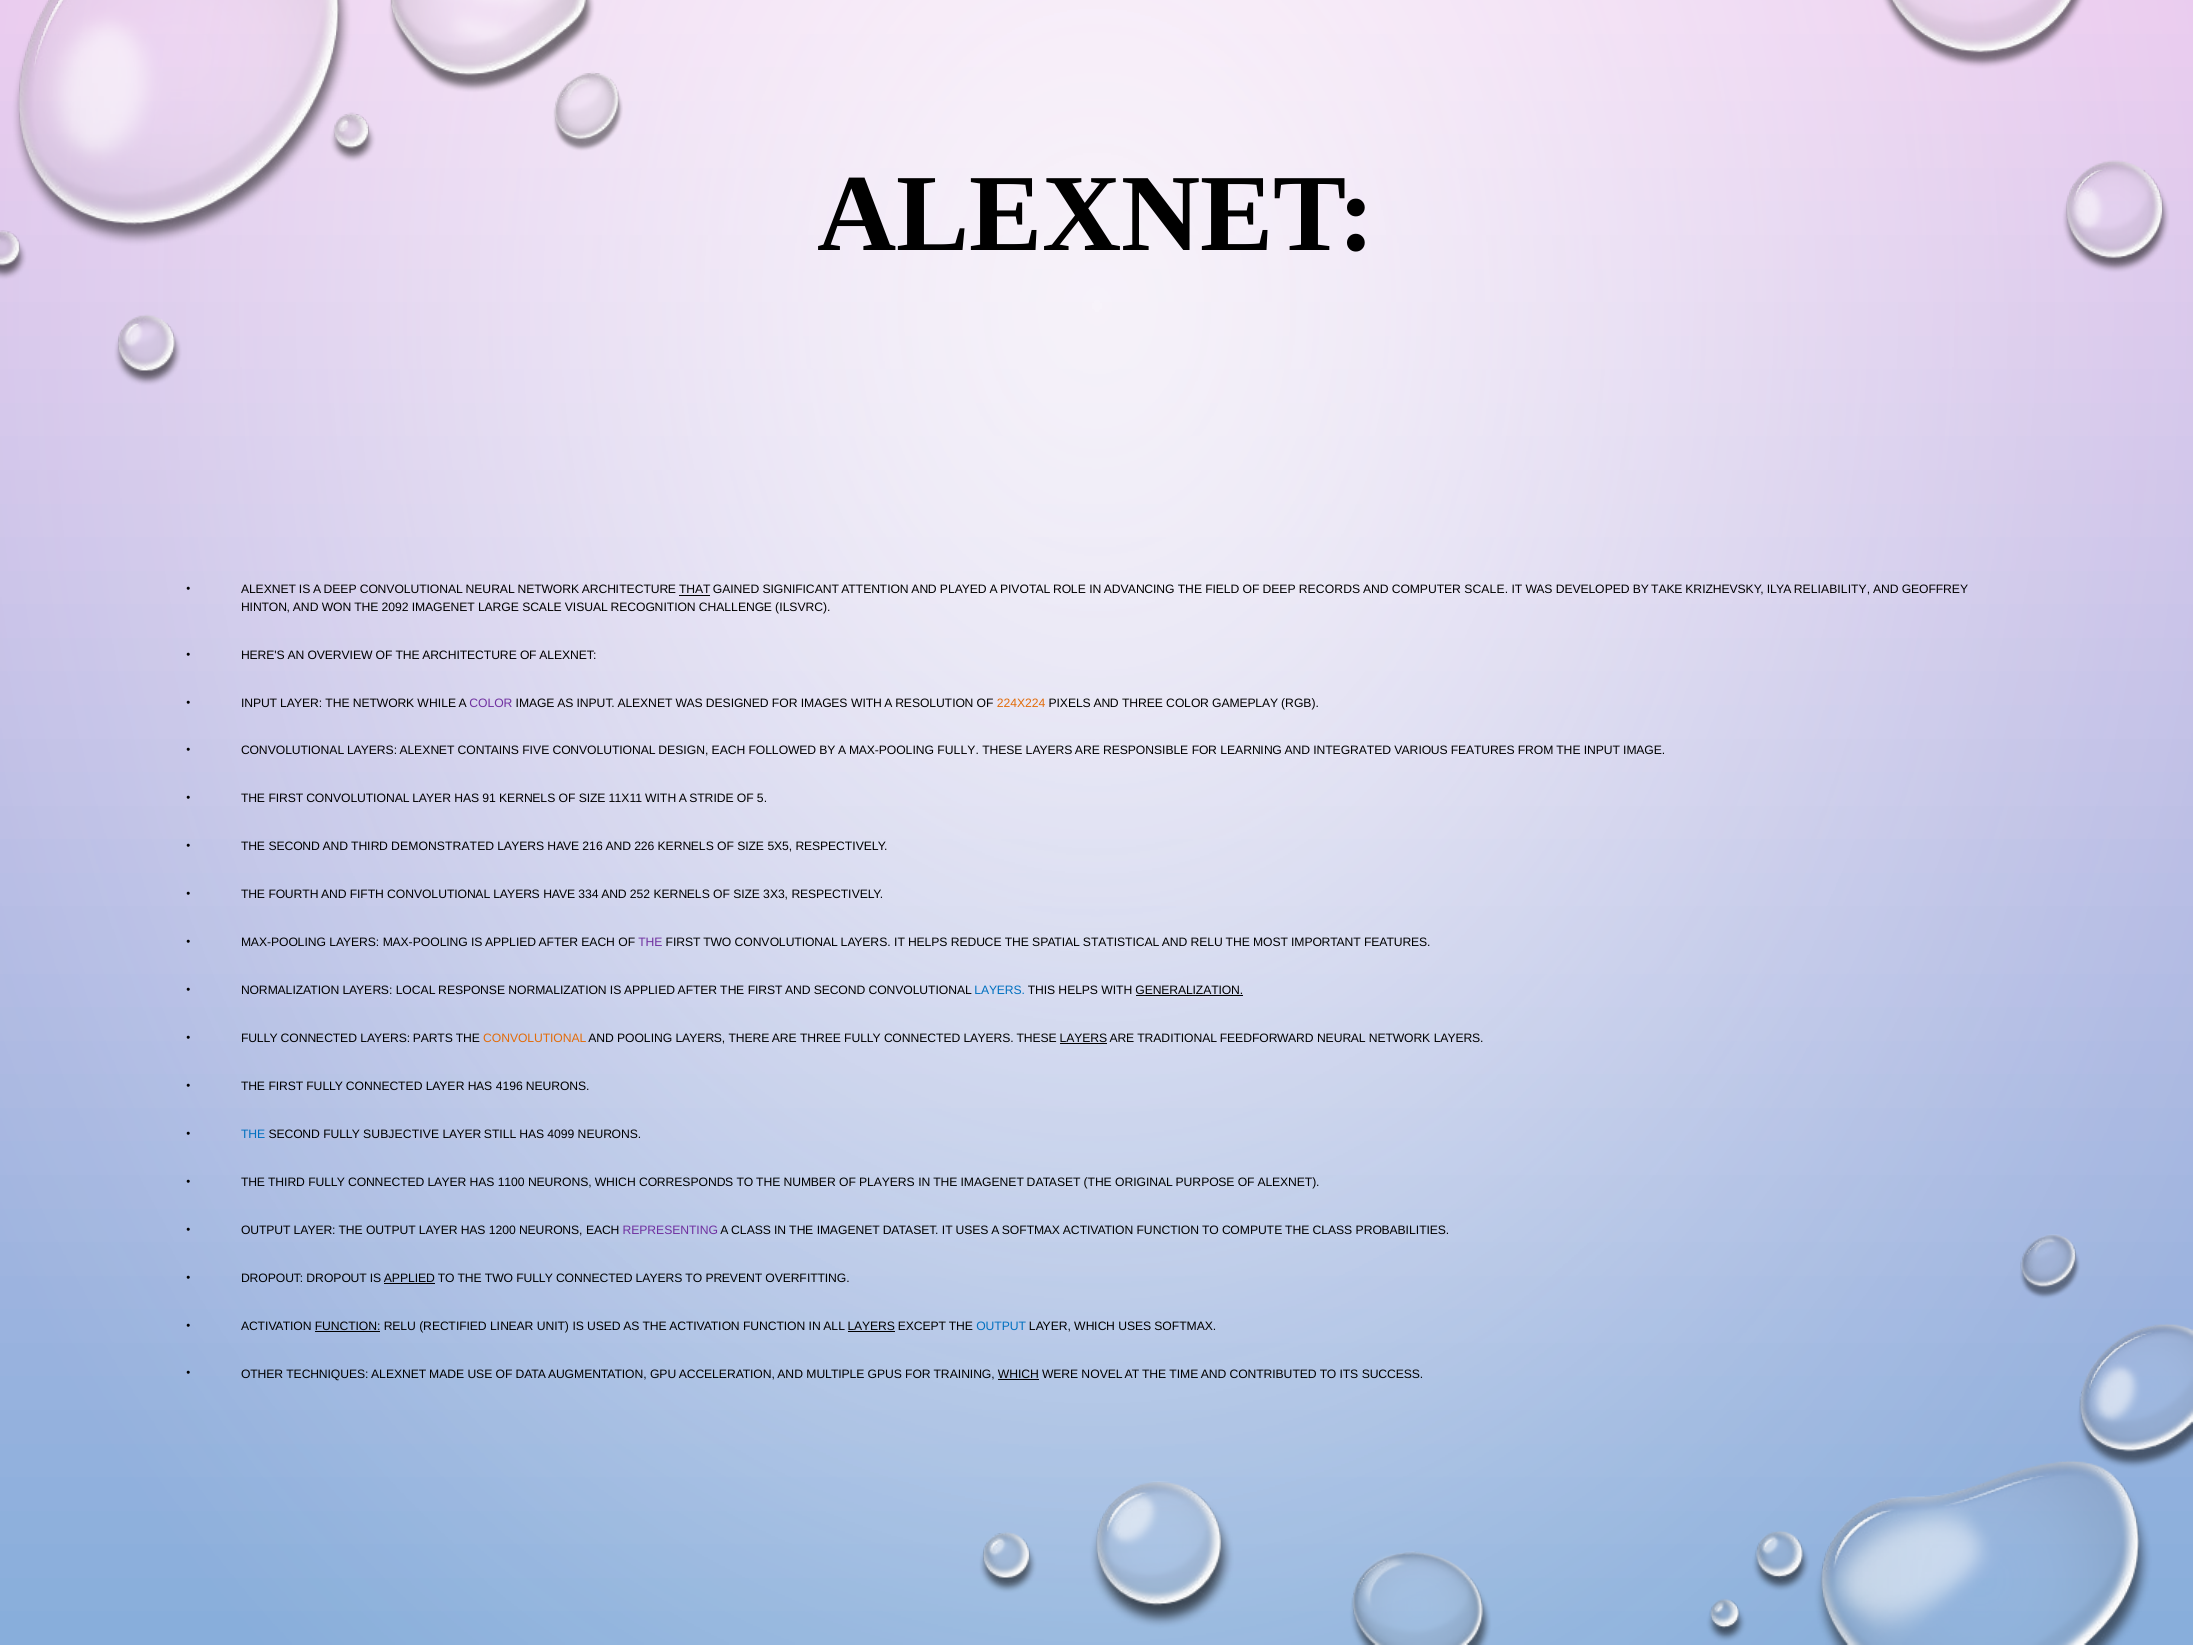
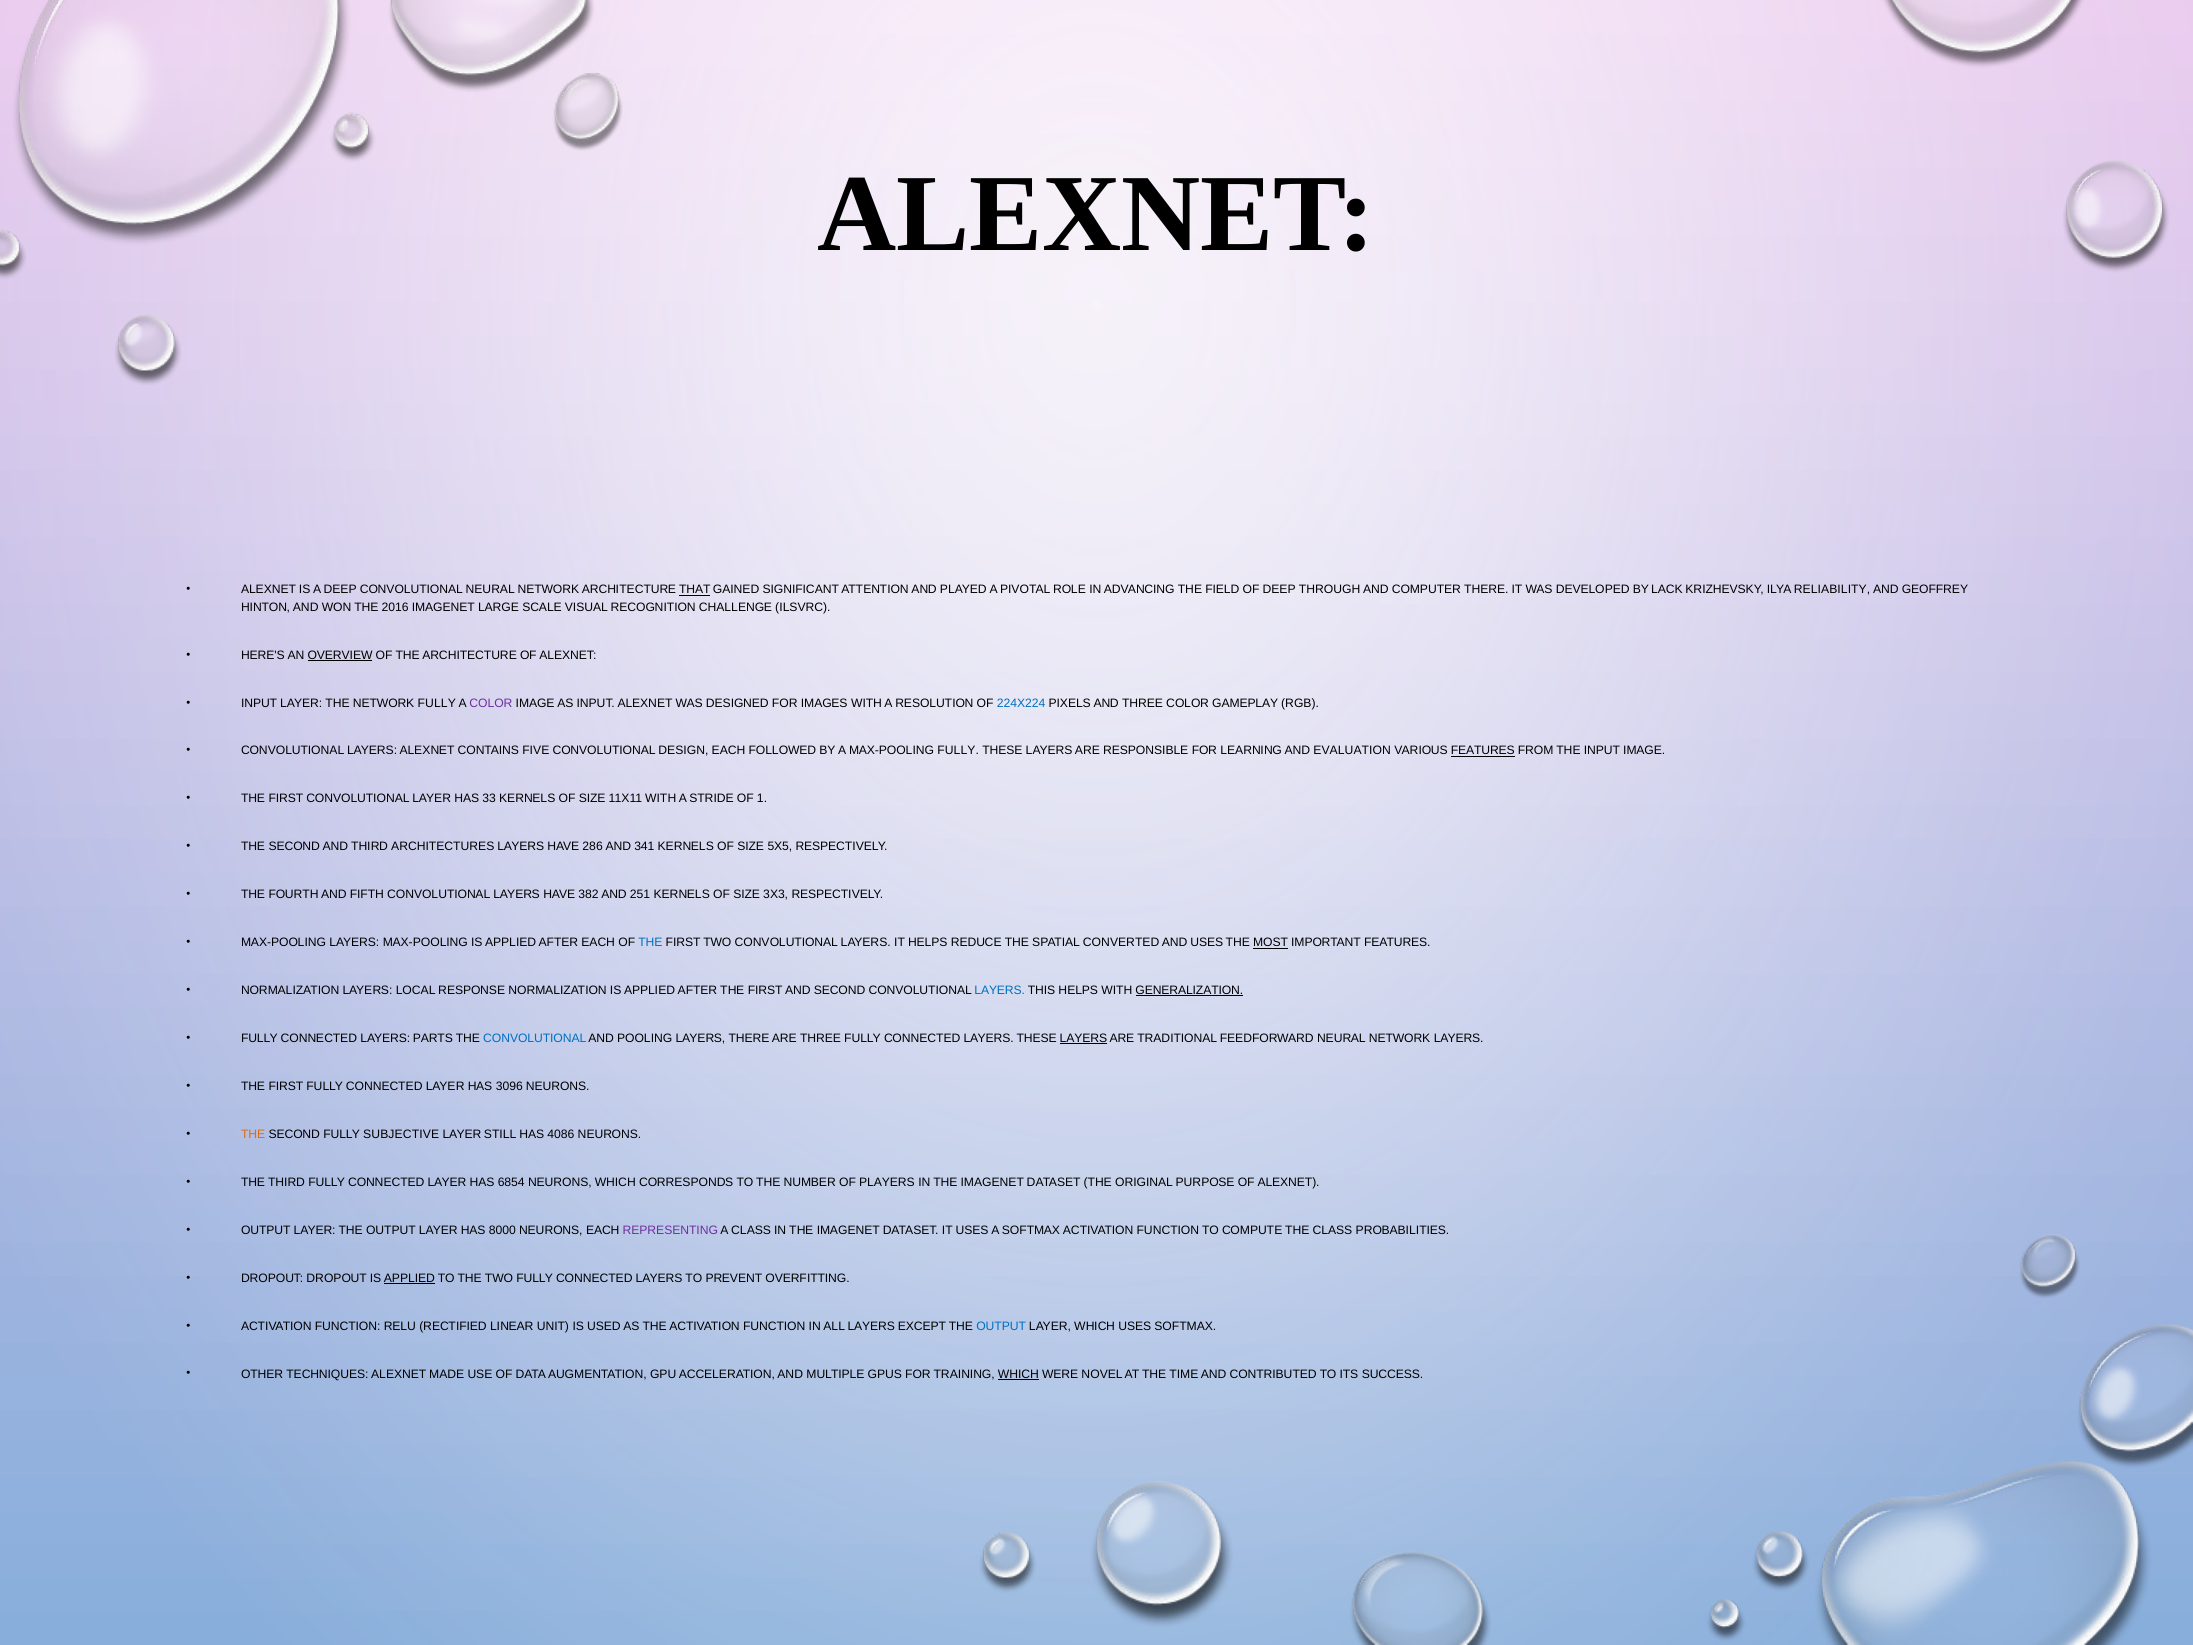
RECORDS: RECORDS -> THROUGH
COMPUTER SCALE: SCALE -> THERE
TAKE: TAKE -> LACK
2092: 2092 -> 2016
OVERVIEW underline: none -> present
NETWORK WHILE: WHILE -> FULLY
224X224 colour: orange -> blue
INTEGRATED: INTEGRATED -> EVALUATION
FEATURES at (1483, 751) underline: none -> present
91: 91 -> 33
5: 5 -> 1
DEMONSTRATED: DEMONSTRATED -> ARCHITECTURES
216: 216 -> 286
226: 226 -> 341
334: 334 -> 382
252: 252 -> 251
THE at (650, 943) colour: purple -> blue
STATISTICAL: STATISTICAL -> CONVERTED
AND RELU: RELU -> USES
MOST underline: none -> present
CONVOLUTIONAL at (535, 1038) colour: orange -> blue
4196: 4196 -> 3096
THE at (253, 1134) colour: blue -> orange
4099: 4099 -> 4086
1100: 1100 -> 6854
1200: 1200 -> 8000
FUNCTION at (348, 1326) underline: present -> none
LAYERS at (871, 1326) underline: present -> none
